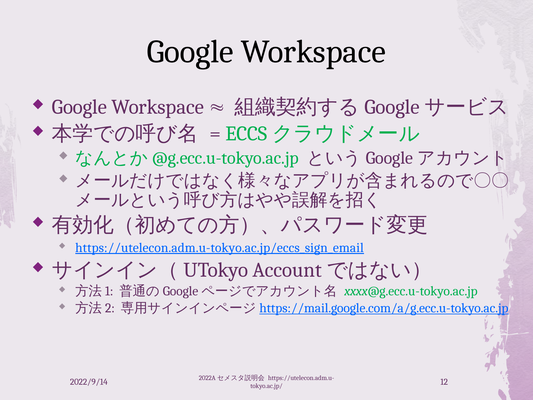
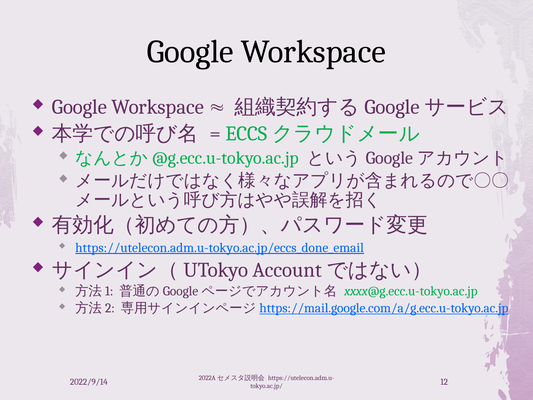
https://utelecon.adm.u-tokyo.ac.jp/eccs_sign_email: https://utelecon.adm.u-tokyo.ac.jp/eccs_sign_email -> https://utelecon.adm.u-tokyo.ac.jp/eccs_done_email
